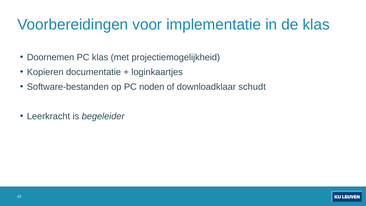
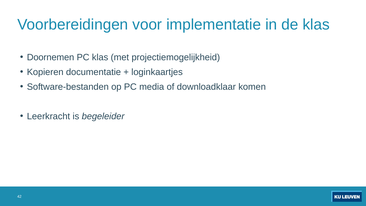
noden: noden -> media
schudt: schudt -> komen
